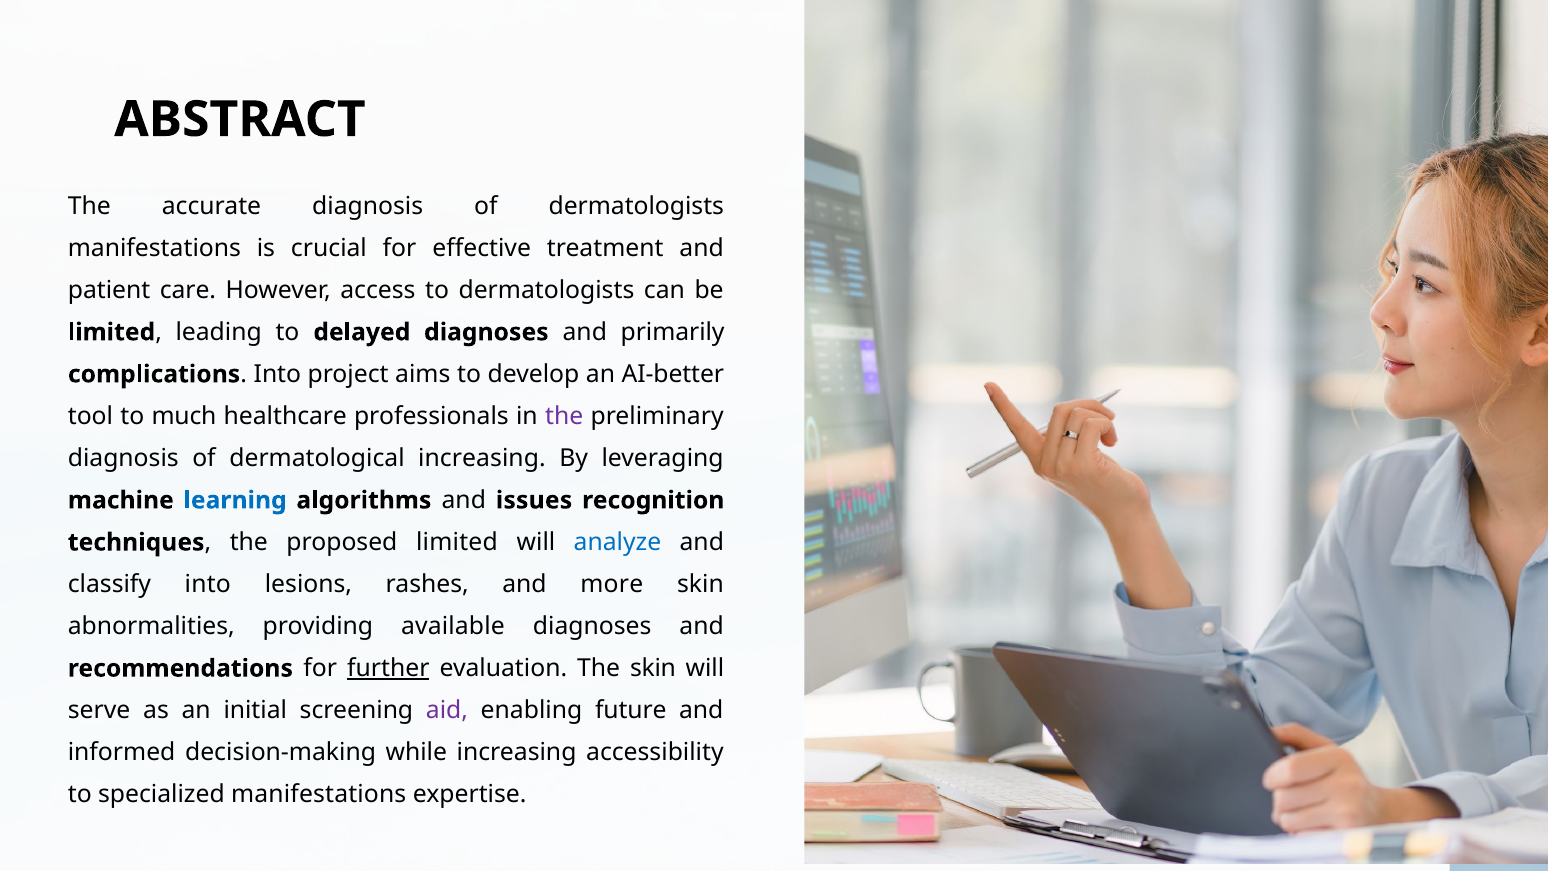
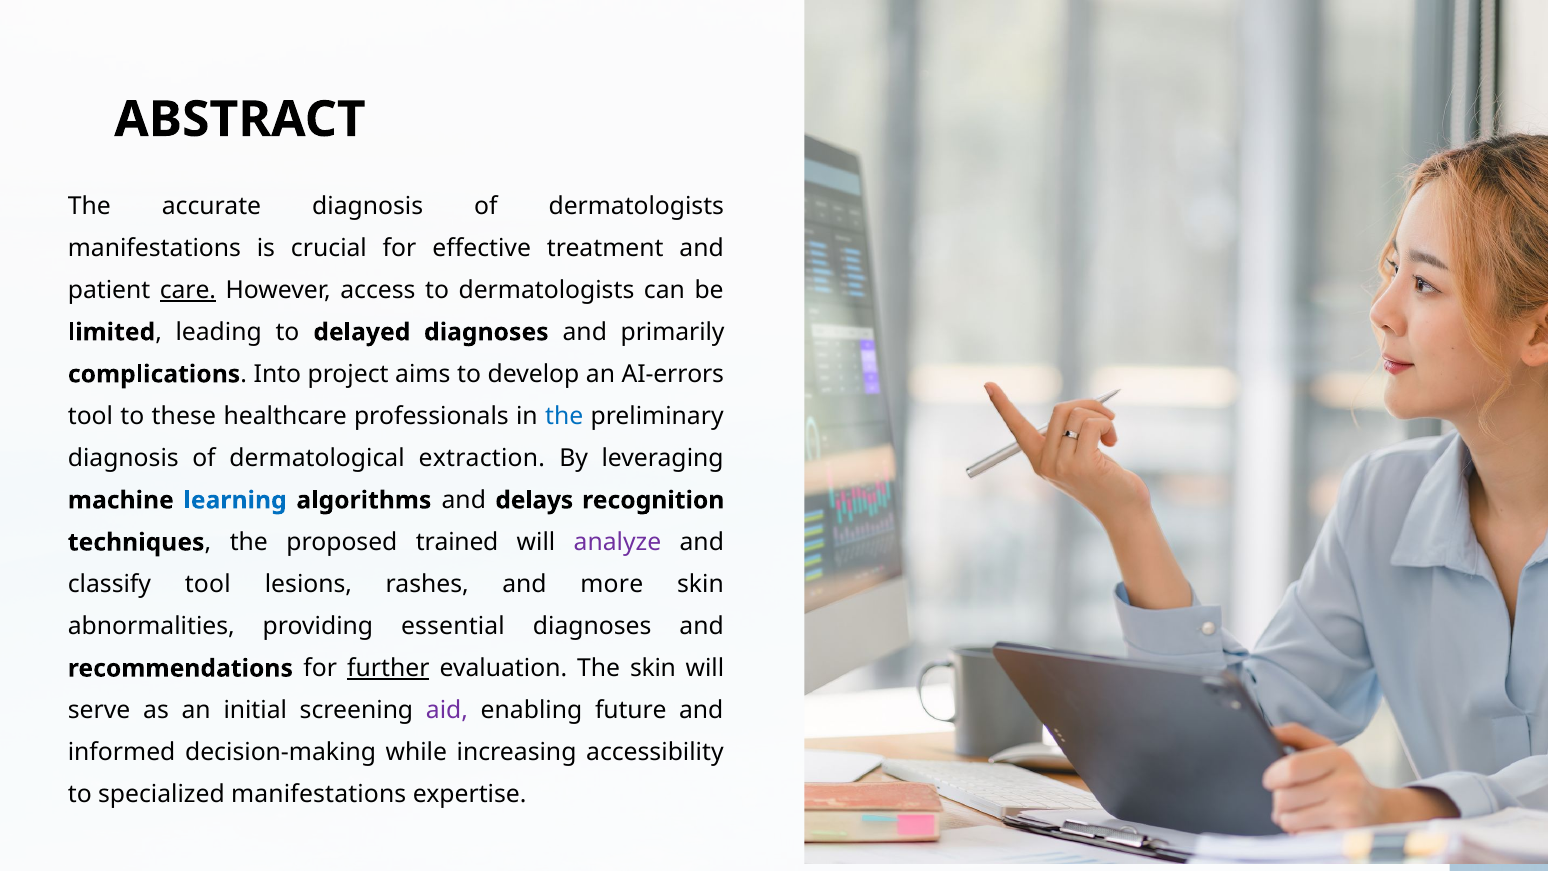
care underline: none -> present
AI-better: AI-better -> AI-errors
much: much -> these
the at (564, 416) colour: purple -> blue
dermatological increasing: increasing -> extraction
issues: issues -> delays
proposed limited: limited -> trained
analyze colour: blue -> purple
classify into: into -> tool
available: available -> essential
